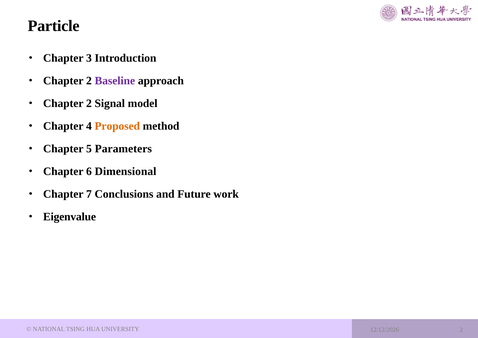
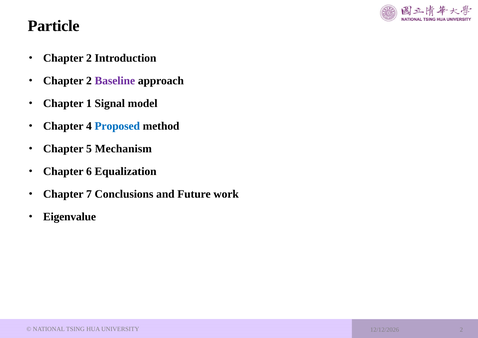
3 at (89, 58): 3 -> 2
2 at (89, 104): 2 -> 1
Proposed colour: orange -> blue
Parameters: Parameters -> Mechanism
Dimensional: Dimensional -> Equalization
